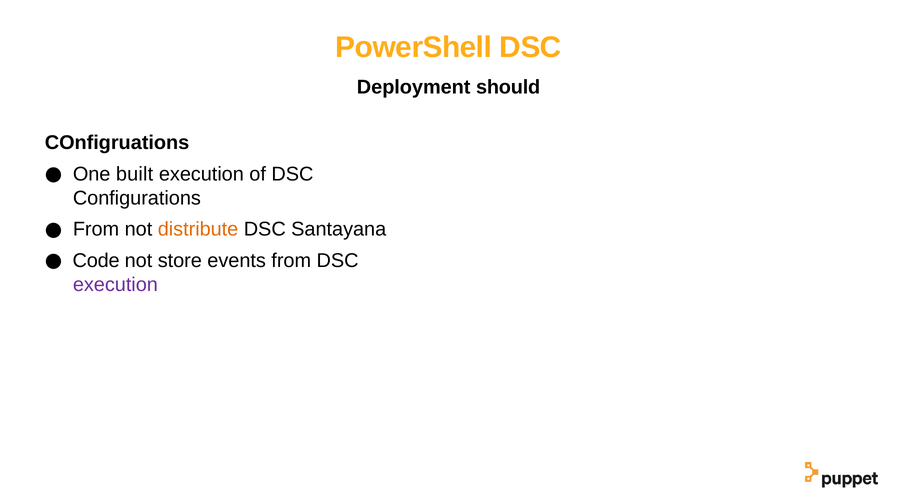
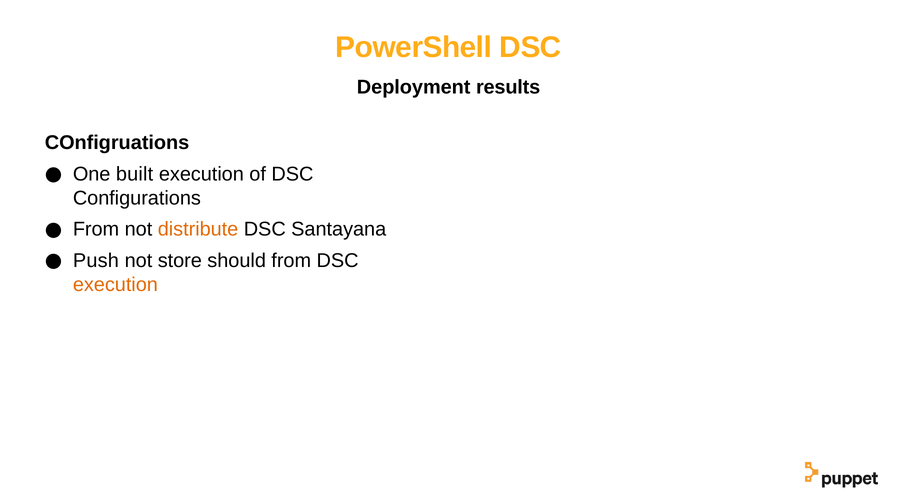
should: should -> results
Code: Code -> Push
events: events -> should
execution at (115, 285) colour: purple -> orange
